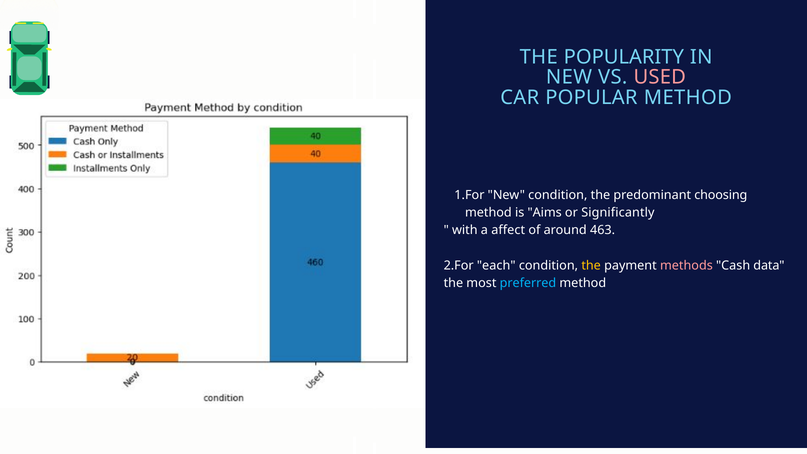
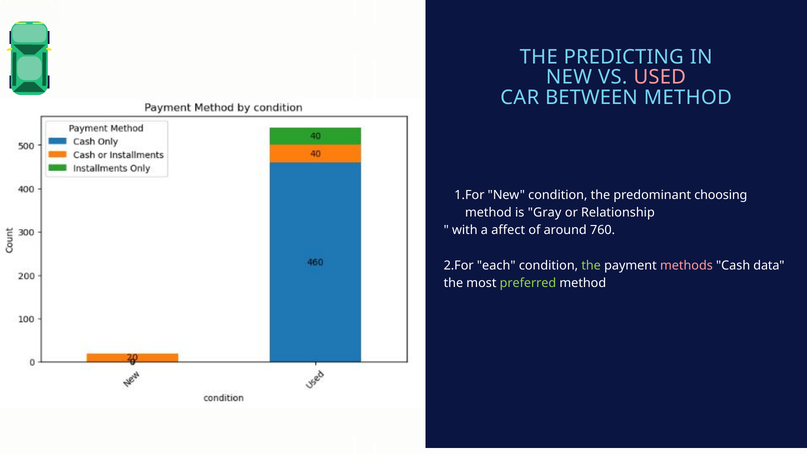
POPULARITY: POPULARITY -> PREDICTING
POPULAR: POPULAR -> BETWEEN
Aims: Aims -> Gray
Significantly: Significantly -> Relationship
463: 463 -> 760
the at (591, 266) colour: yellow -> light green
preferred colour: light blue -> light green
